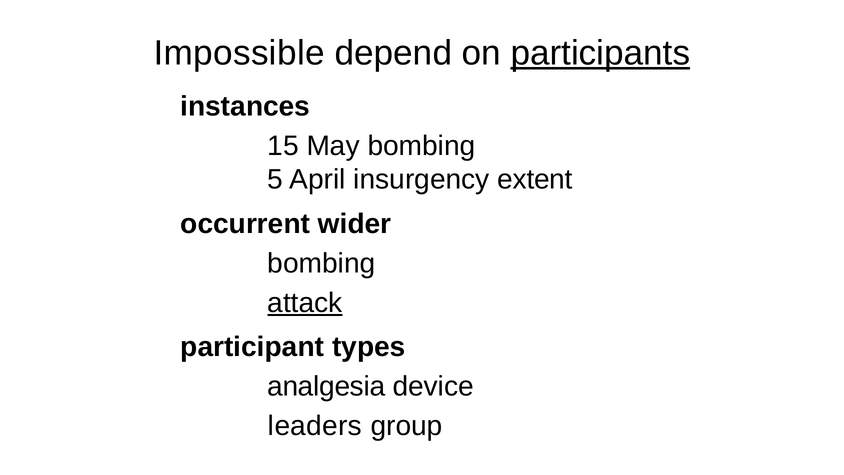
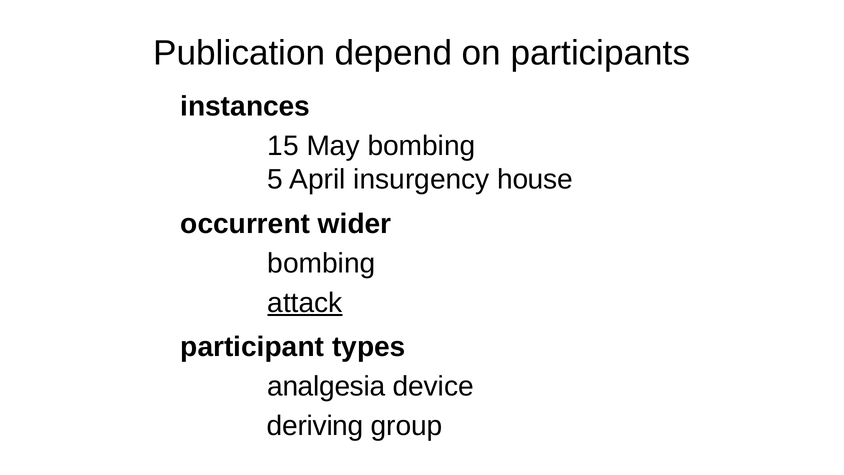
Impossible: Impossible -> Publication
participants underline: present -> none
extent: extent -> house
leaders: leaders -> deriving
